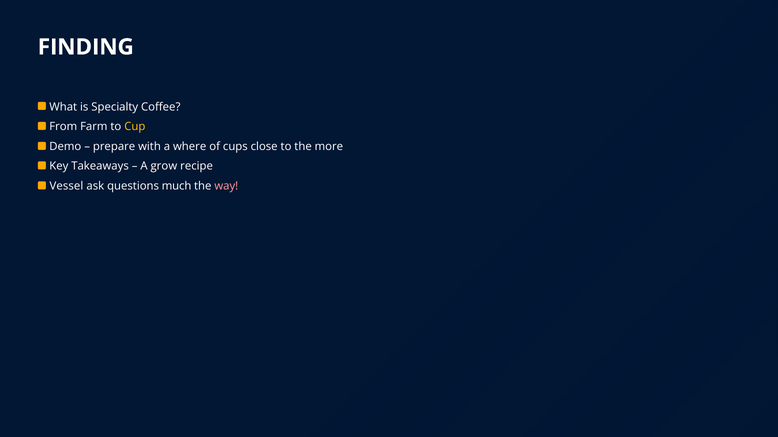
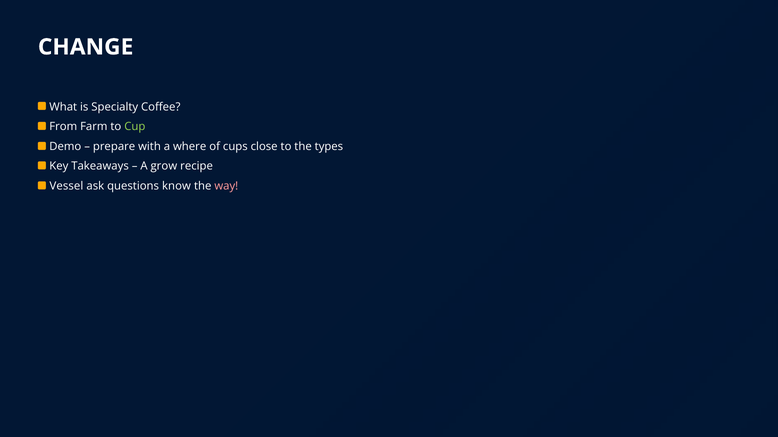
FINDING: FINDING -> CHANGE
Cup colour: yellow -> light green
more: more -> types
much: much -> know
